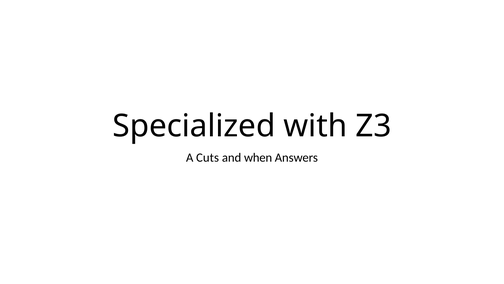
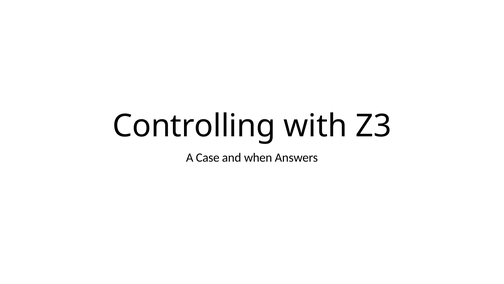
Specialized: Specialized -> Controlling
Cuts: Cuts -> Case
